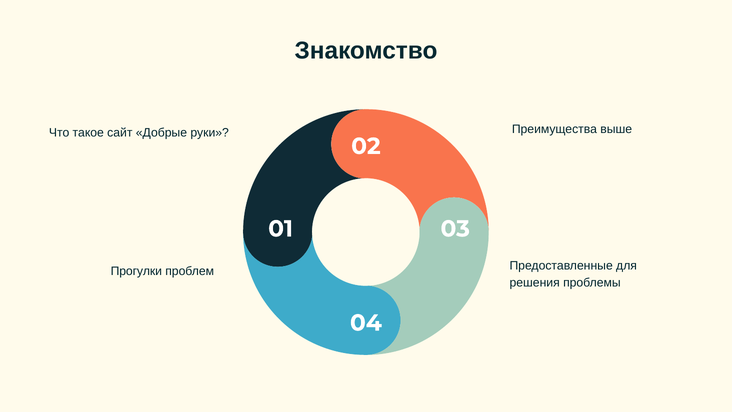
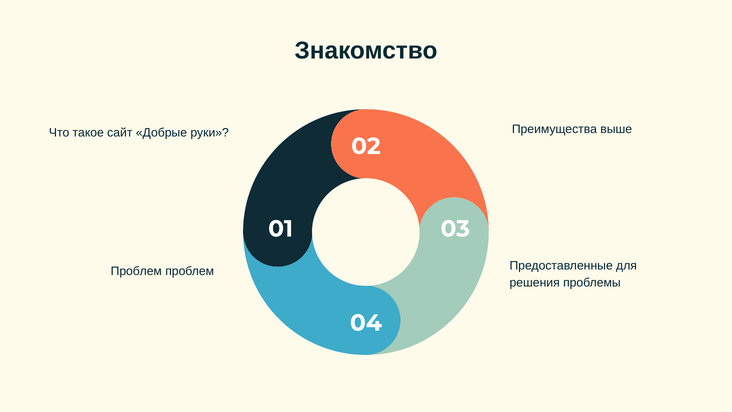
Прогулки at (136, 271): Прогулки -> Проблем
